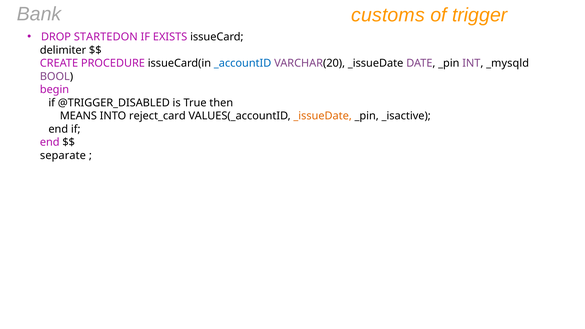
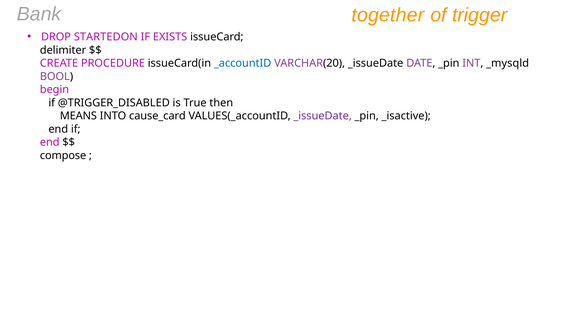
customs: customs -> together
reject_card: reject_card -> cause_card
_issueDate at (323, 116) colour: orange -> purple
separate: separate -> compose
